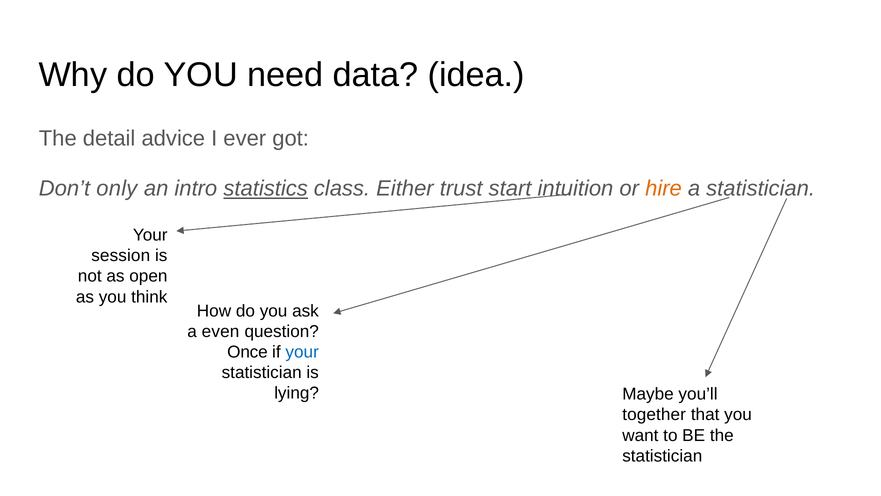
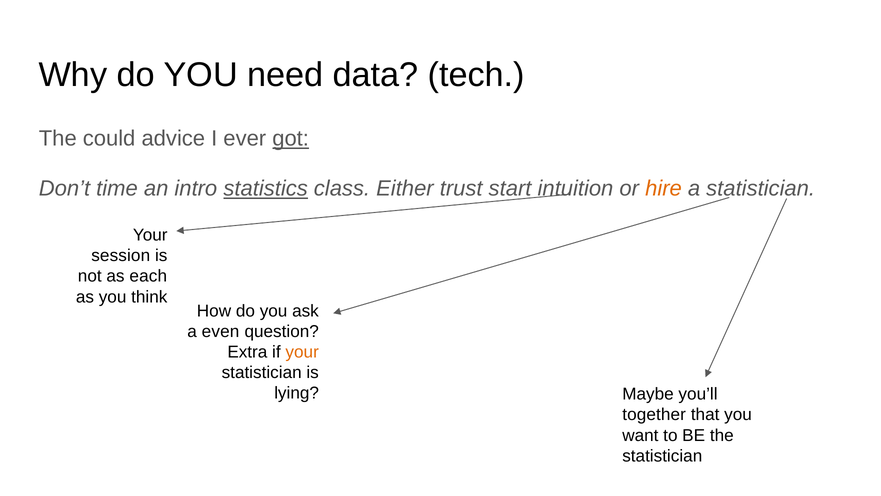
idea: idea -> tech
detail: detail -> could
got underline: none -> present
only: only -> time
open: open -> each
Once: Once -> Extra
your at (302, 352) colour: blue -> orange
